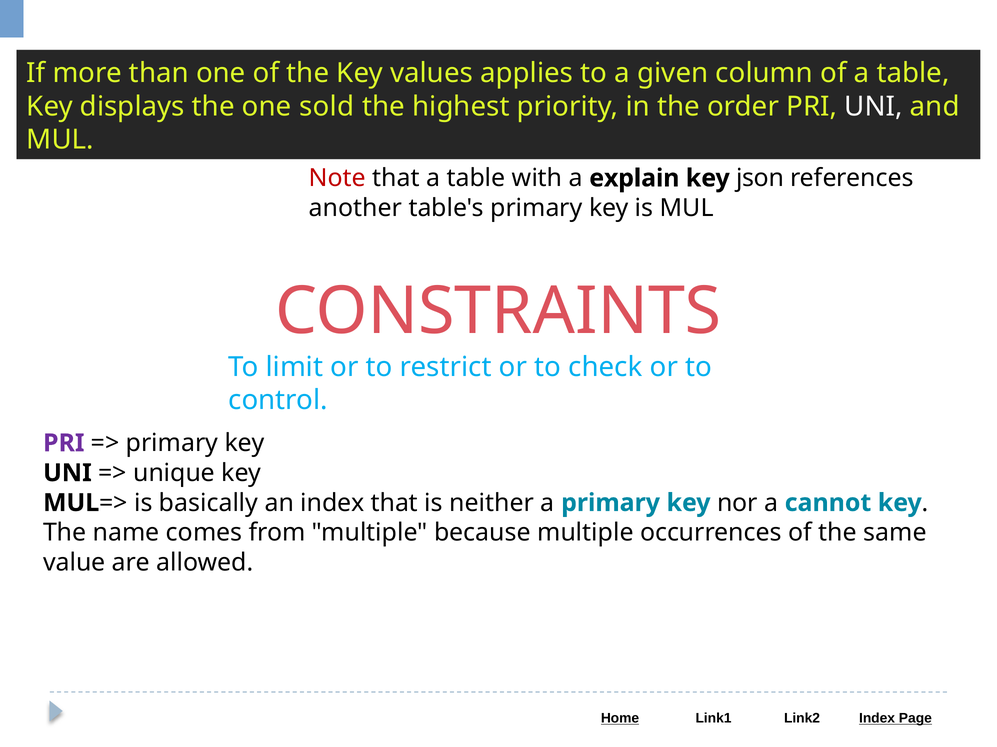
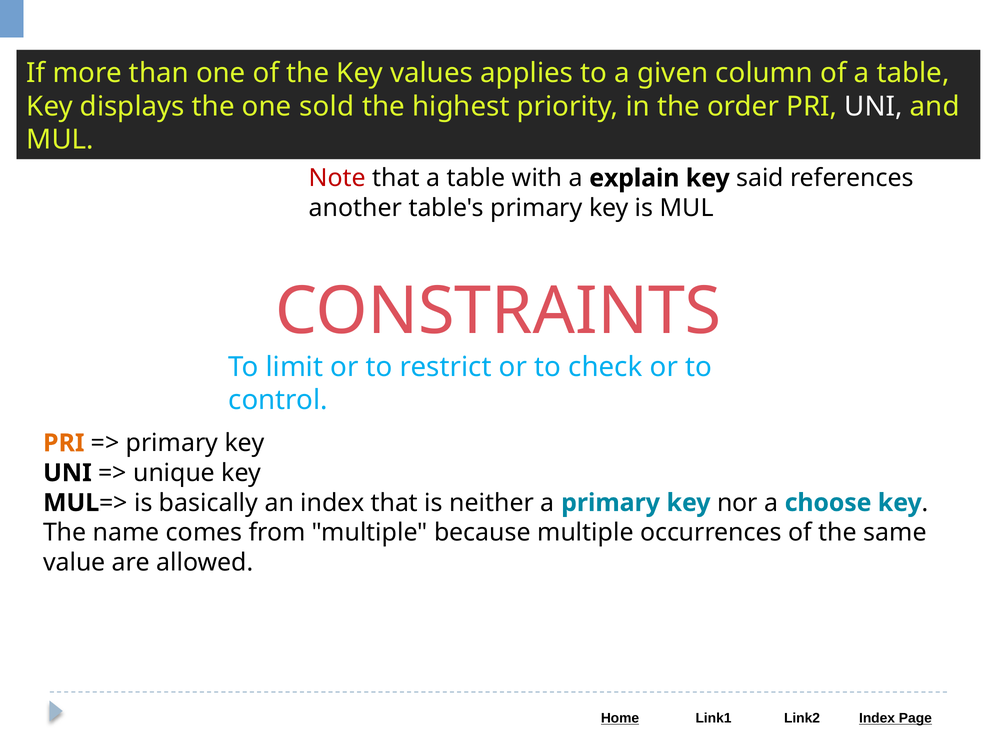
json: json -> said
PRI at (64, 443) colour: purple -> orange
cannot: cannot -> choose
